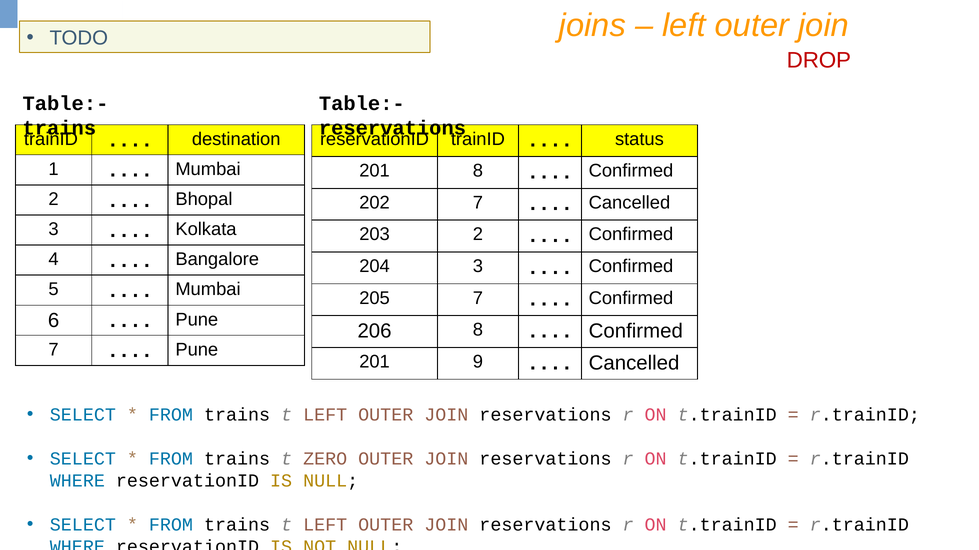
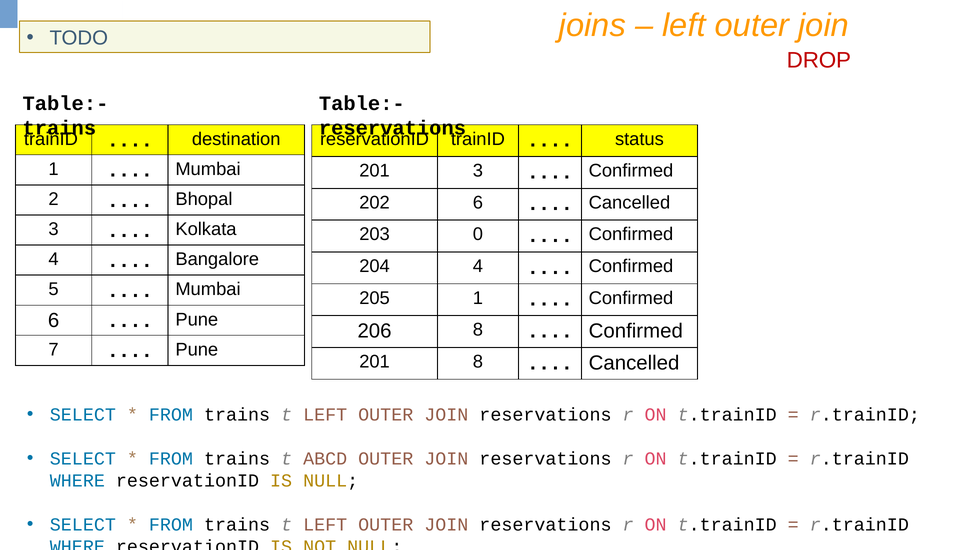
201 8: 8 -> 3
202 7: 7 -> 6
203 2: 2 -> 0
204 3: 3 -> 4
205 7: 7 -> 1
201 9: 9 -> 8
ZERO: ZERO -> ABCD
